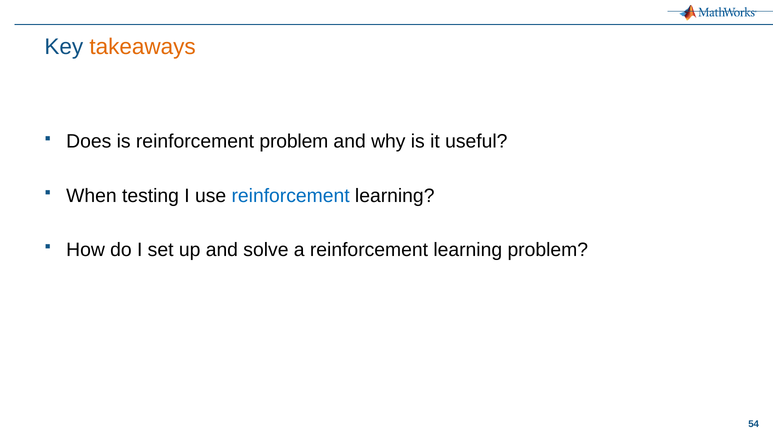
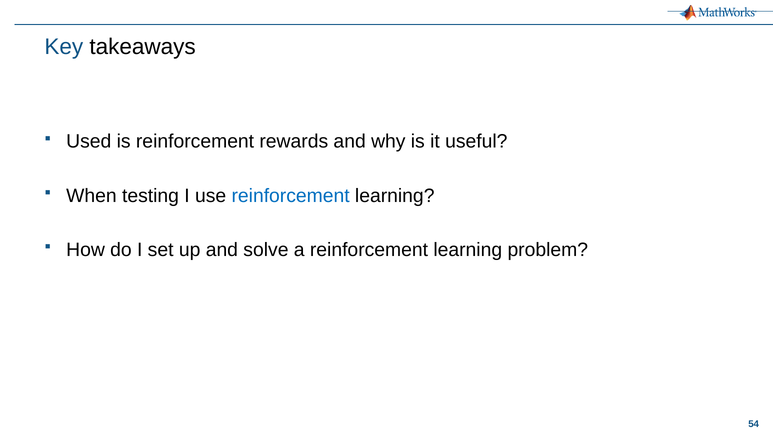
takeaways colour: orange -> black
Does: Does -> Used
reinforcement problem: problem -> rewards
